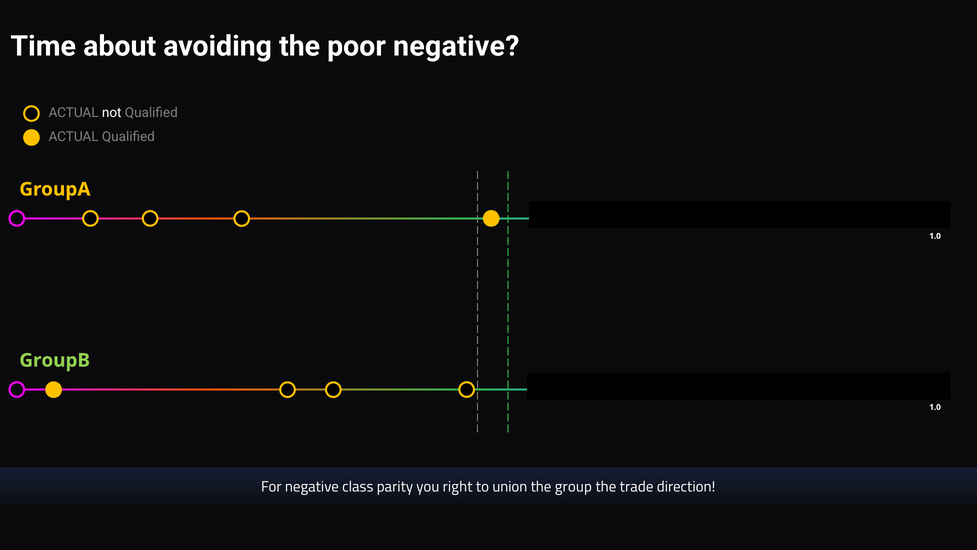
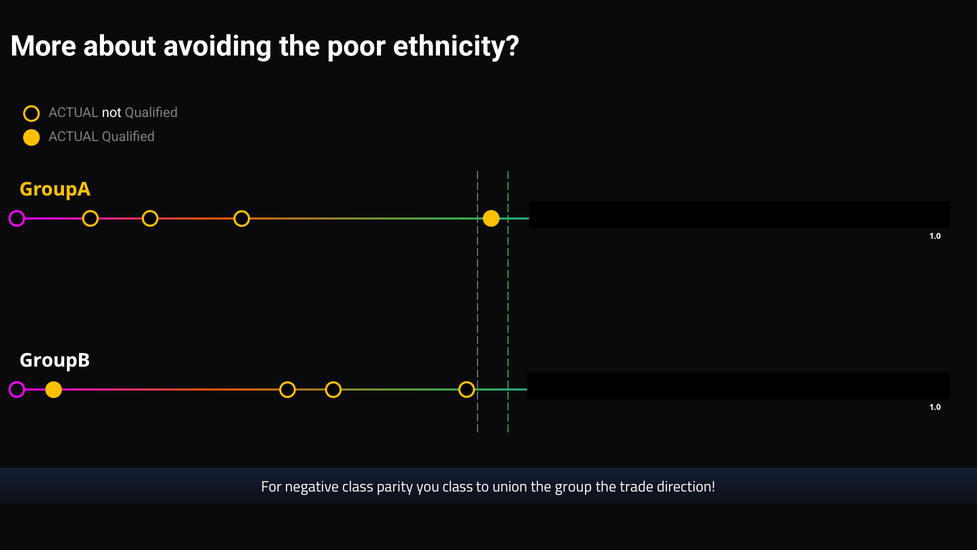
Time: Time -> More
poor negative: negative -> ethnicity
GroupB colour: light green -> white
you right: right -> class
